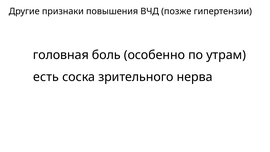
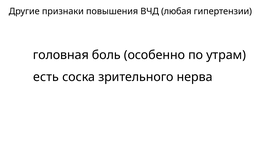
позже: позже -> любая
